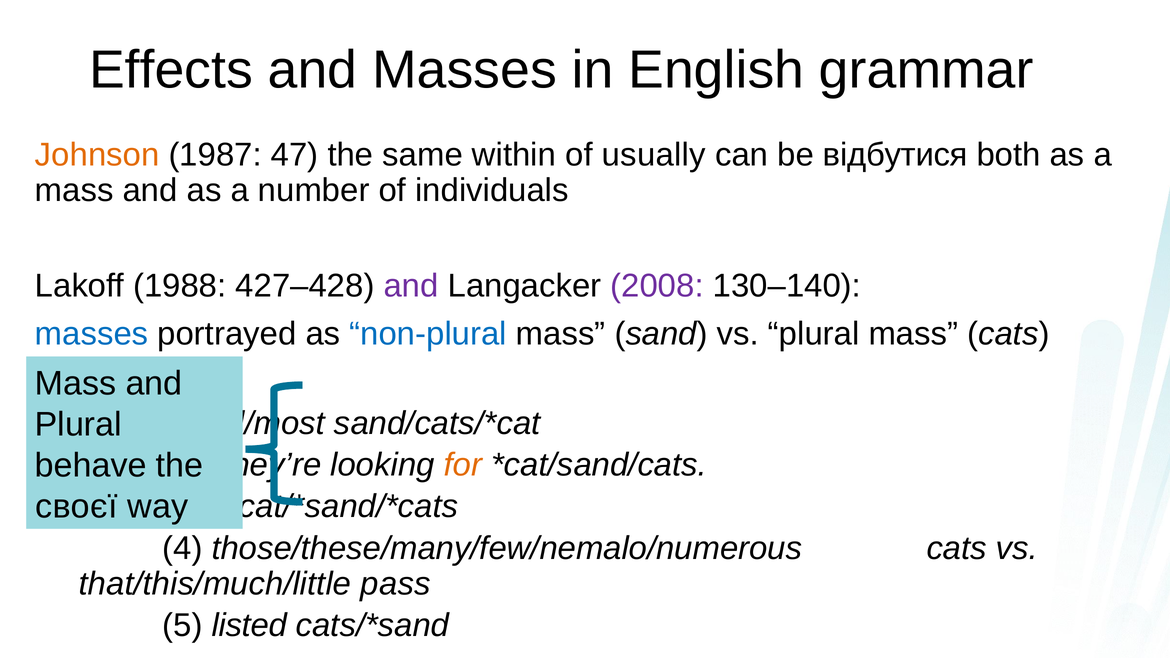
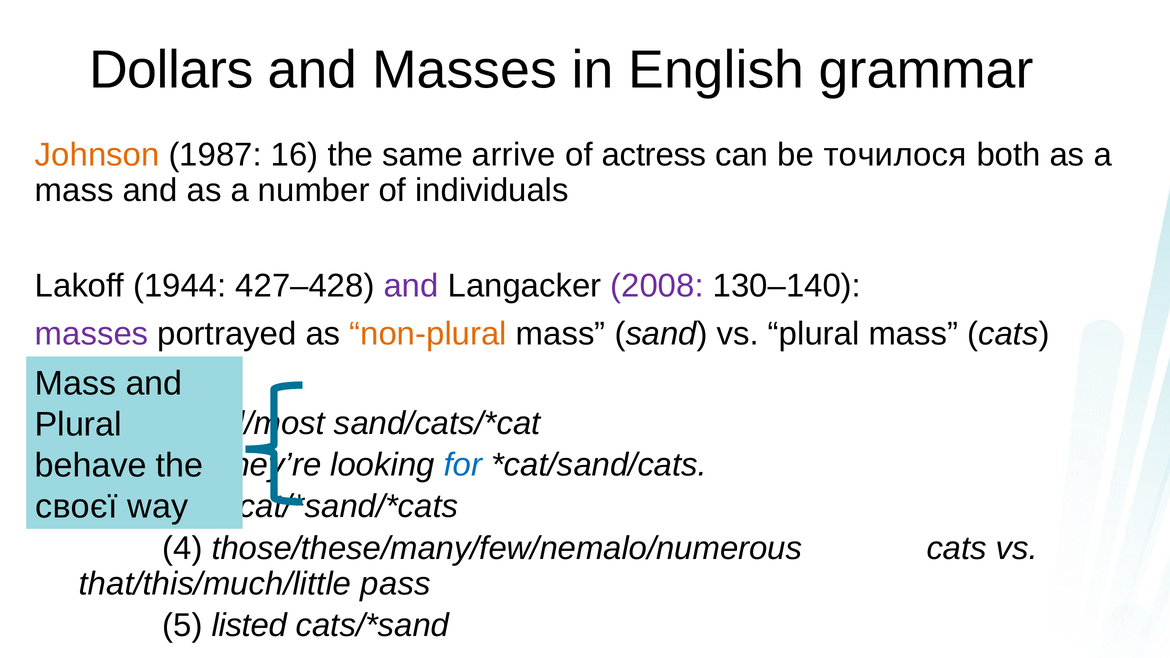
Effects: Effects -> Dollars
47: 47 -> 16
within: within -> arrive
usually: usually -> actress
відбутися: відбутися -> точилося
1988: 1988 -> 1944
masses at (92, 334) colour: blue -> purple
non-plural colour: blue -> orange
for colour: orange -> blue
